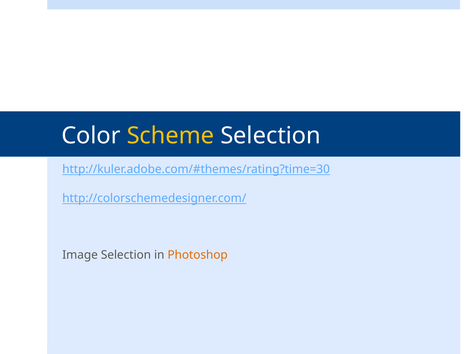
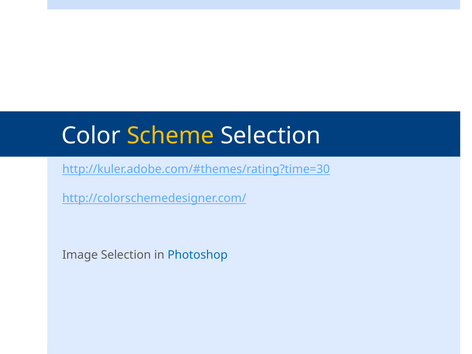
Photoshop colour: orange -> blue
